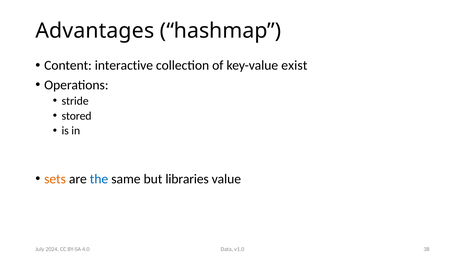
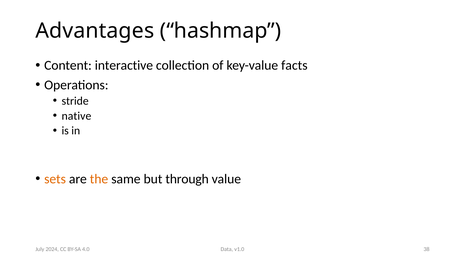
exist: exist -> facts
stored: stored -> native
the colour: blue -> orange
libraries: libraries -> through
